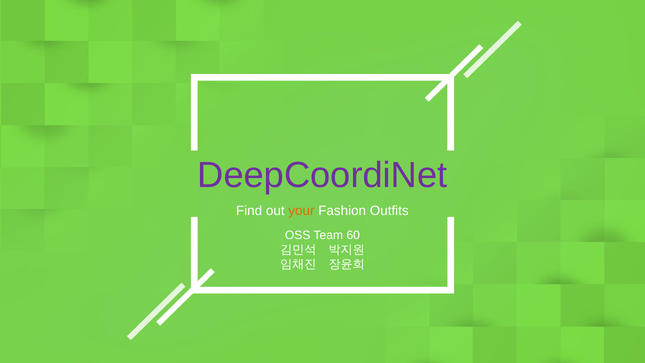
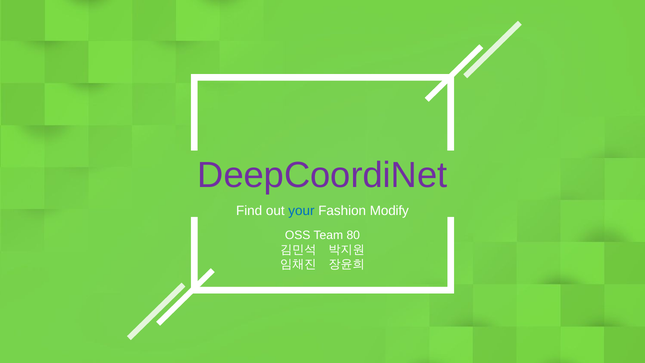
your colour: orange -> blue
Outfits: Outfits -> Modify
60: 60 -> 80
